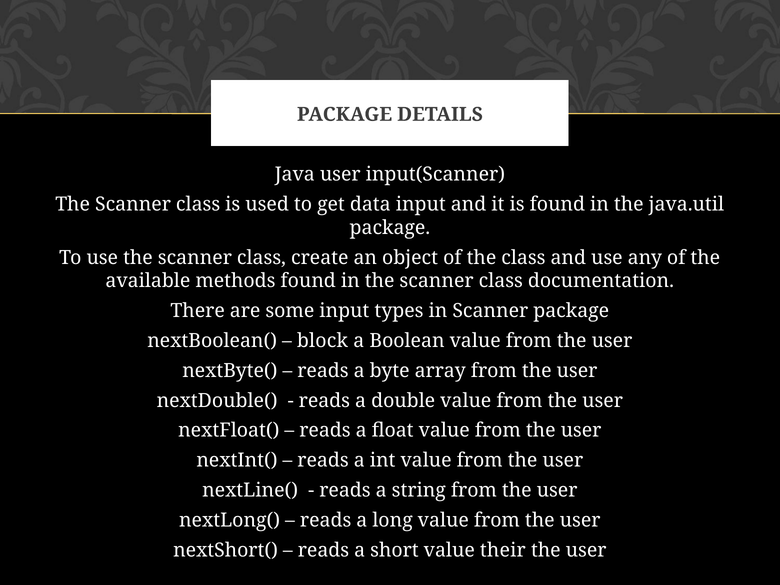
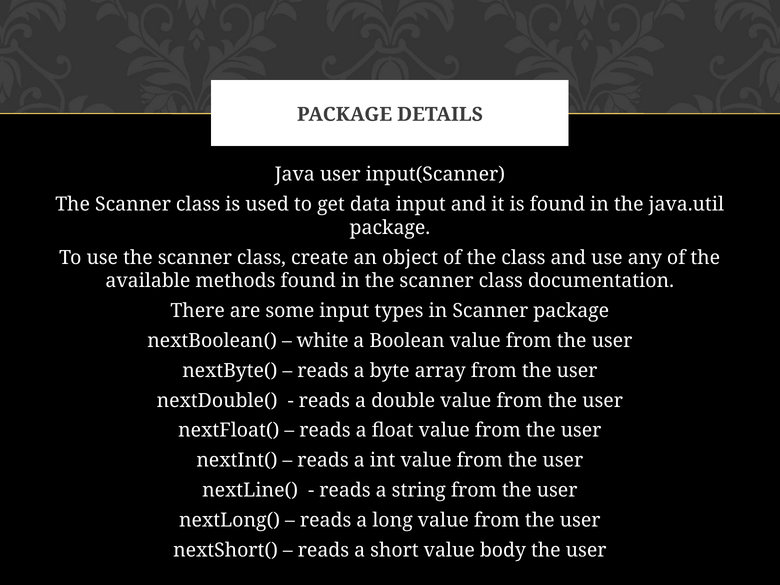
block: block -> white
their: their -> body
